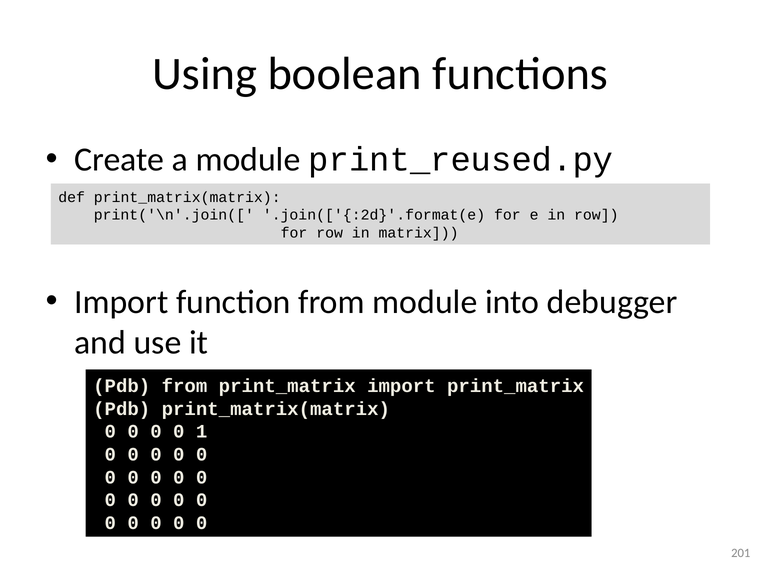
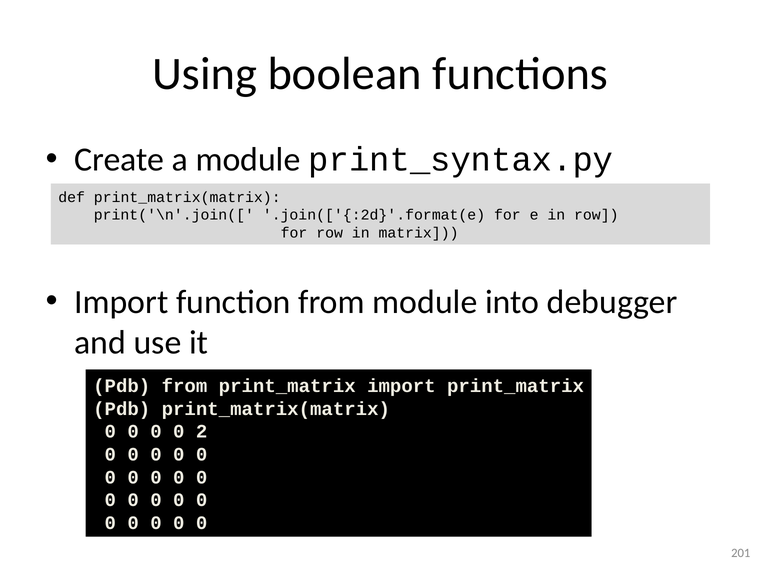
print_reused.py: print_reused.py -> print_syntax.py
1: 1 -> 2
